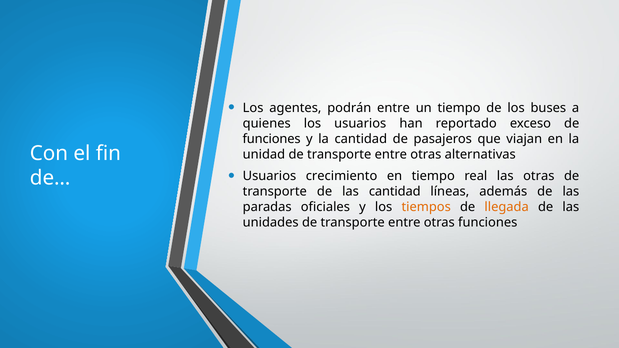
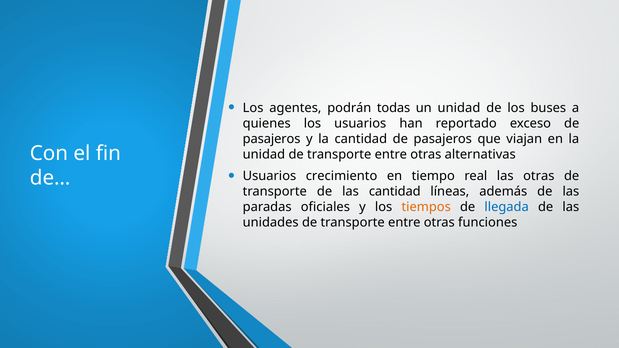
podrán entre: entre -> todas
un tiempo: tiempo -> unidad
funciones at (272, 139): funciones -> pasajeros
llegada colour: orange -> blue
